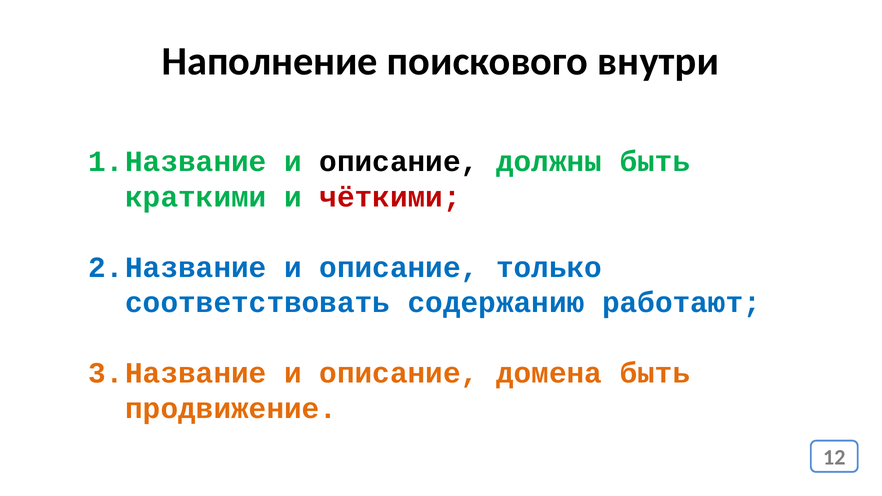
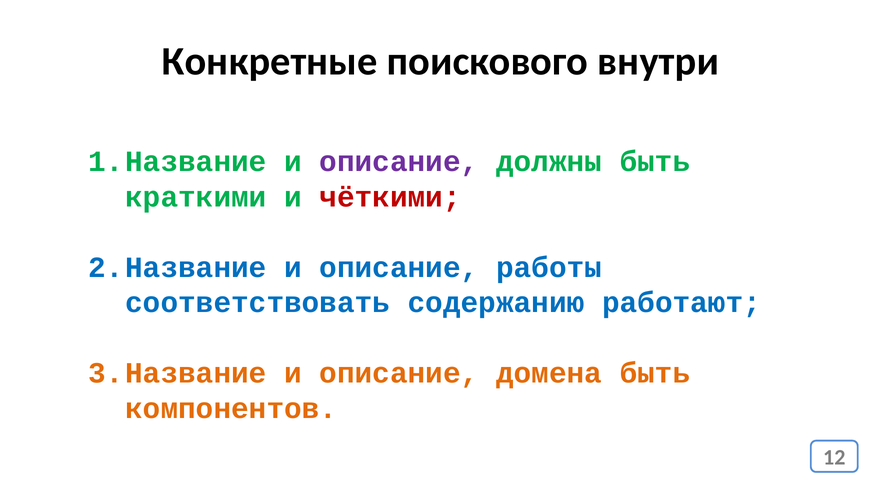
Наполнение: Наполнение -> Конкретные
описание at (399, 162) colour: black -> purple
только: только -> работы
продвижение: продвижение -> компонентов
